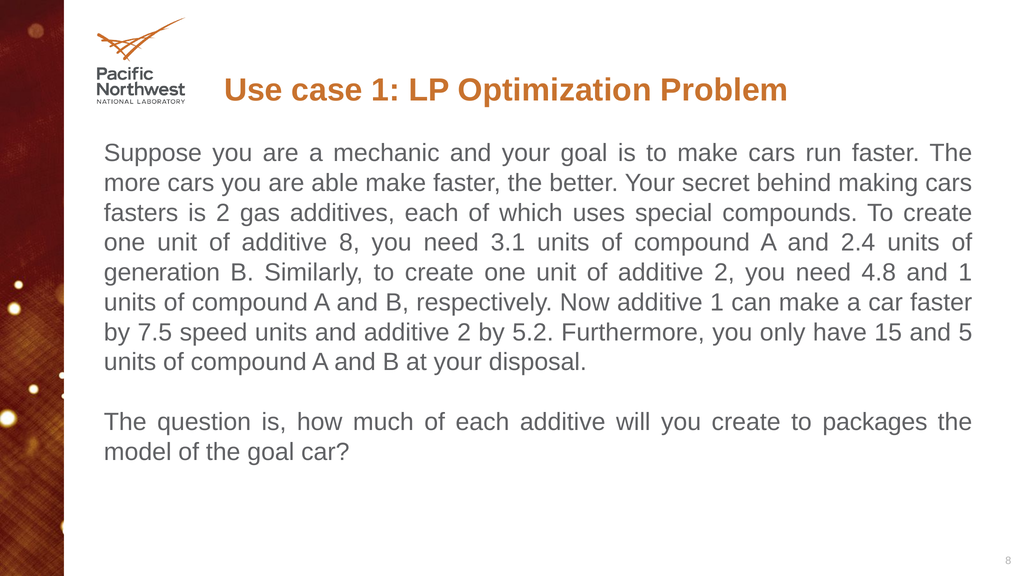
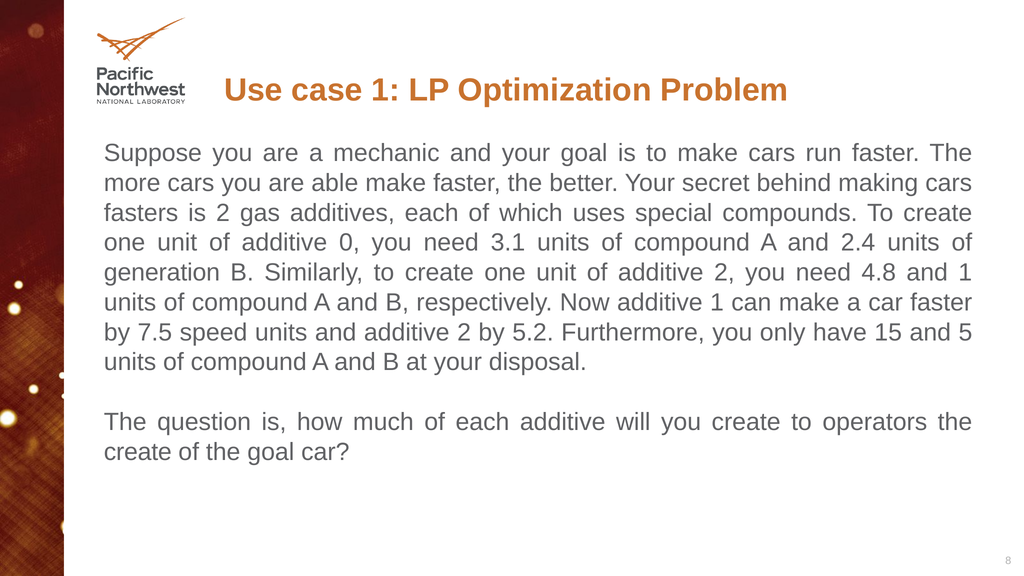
additive 8: 8 -> 0
packages: packages -> operators
model at (138, 452): model -> create
